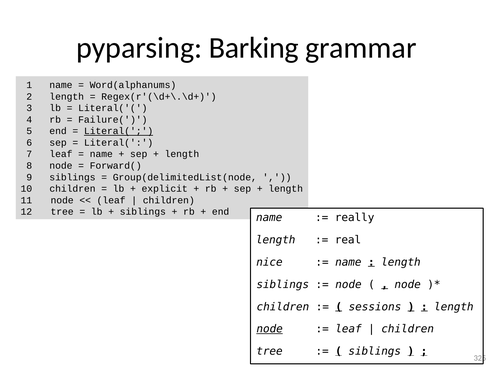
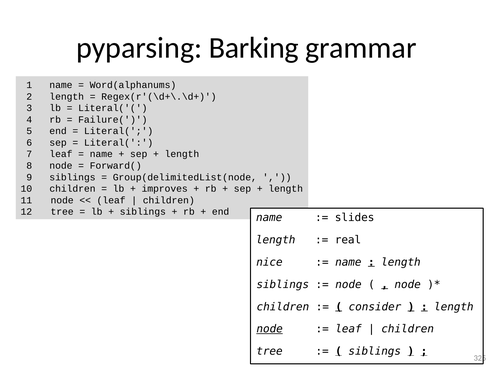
Literal( at (119, 131) underline: present -> none
explicit: explicit -> improves
really: really -> slides
sessions: sessions -> consider
